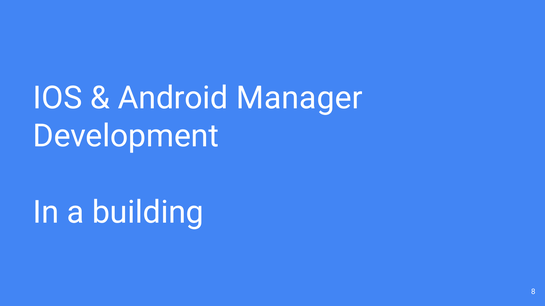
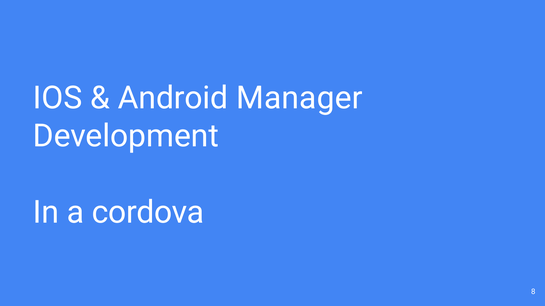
building: building -> cordova
